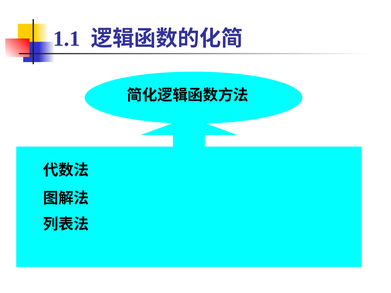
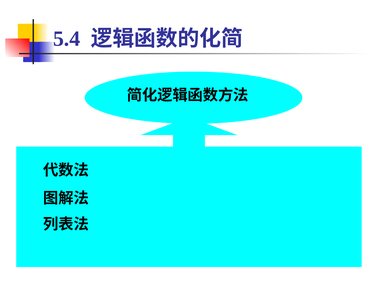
1.1: 1.1 -> 5.4
